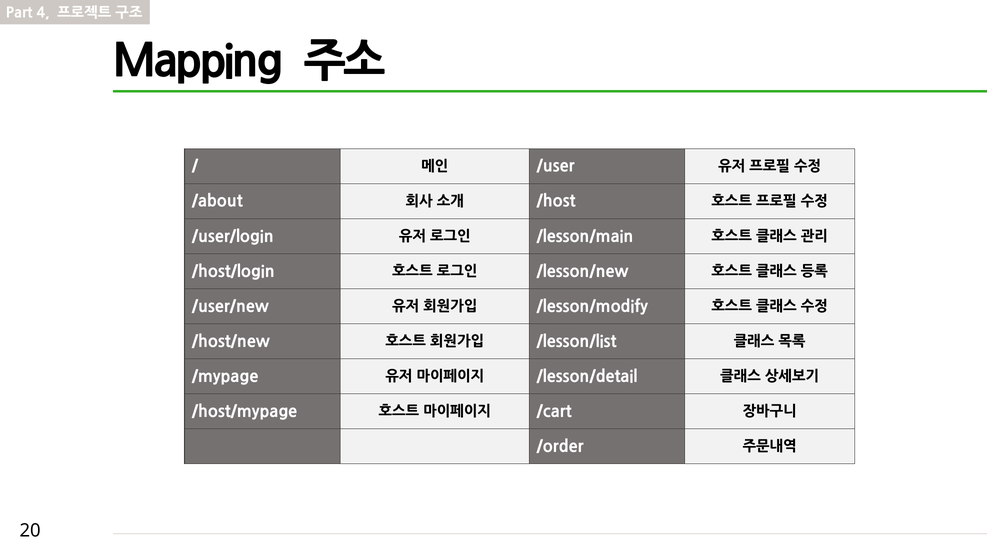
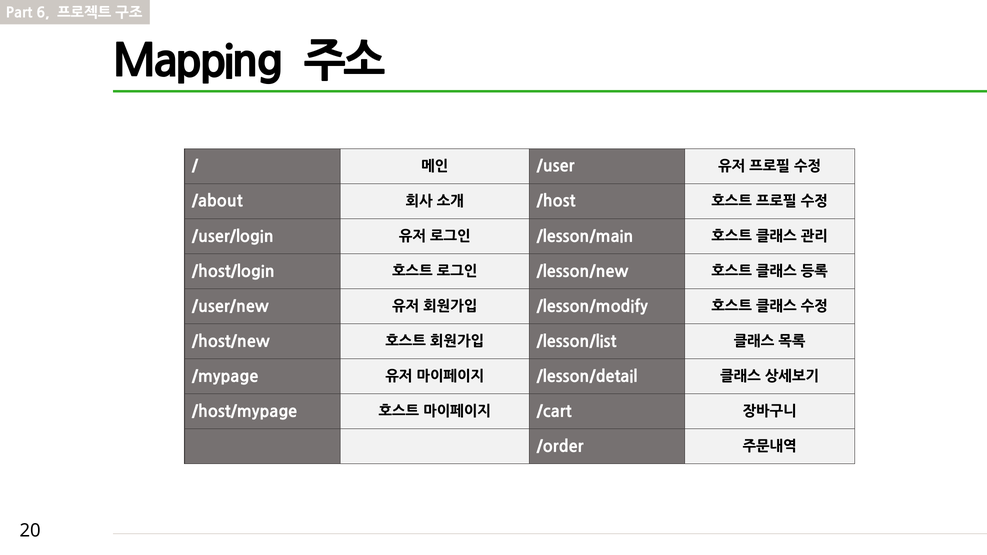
4: 4 -> 6
